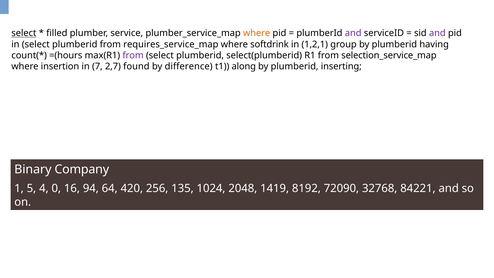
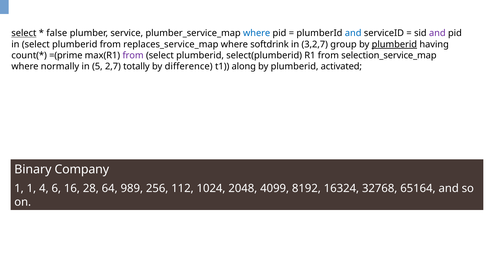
filled: filled -> false
where at (257, 33) colour: orange -> blue
and at (353, 33) colour: purple -> blue
requires_service_map: requires_service_map -> replaces_service_map
1,2,1: 1,2,1 -> 3,2,7
plumberid at (394, 44) underline: none -> present
=(hours: =(hours -> =(prime
insertion: insertion -> normally
7: 7 -> 5
found: found -> totally
inserting: inserting -> activated
1 5: 5 -> 1
0: 0 -> 6
94: 94 -> 28
420: 420 -> 989
135: 135 -> 112
1419: 1419 -> 4099
72090: 72090 -> 16324
84221: 84221 -> 65164
